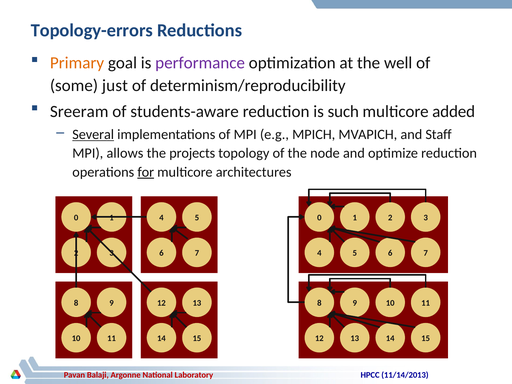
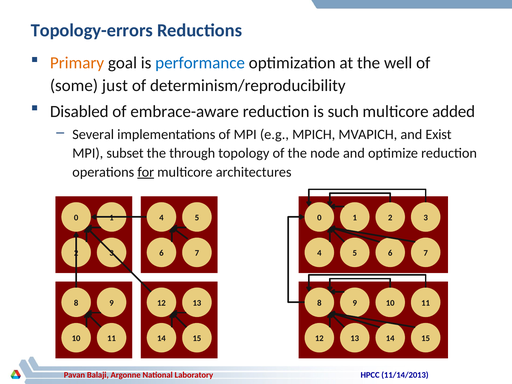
performance colour: purple -> blue
Sreeram: Sreeram -> Disabled
students-aware: students-aware -> embrace-aware
Several underline: present -> none
Staff: Staff -> Exist
allows: allows -> subset
projects: projects -> through
